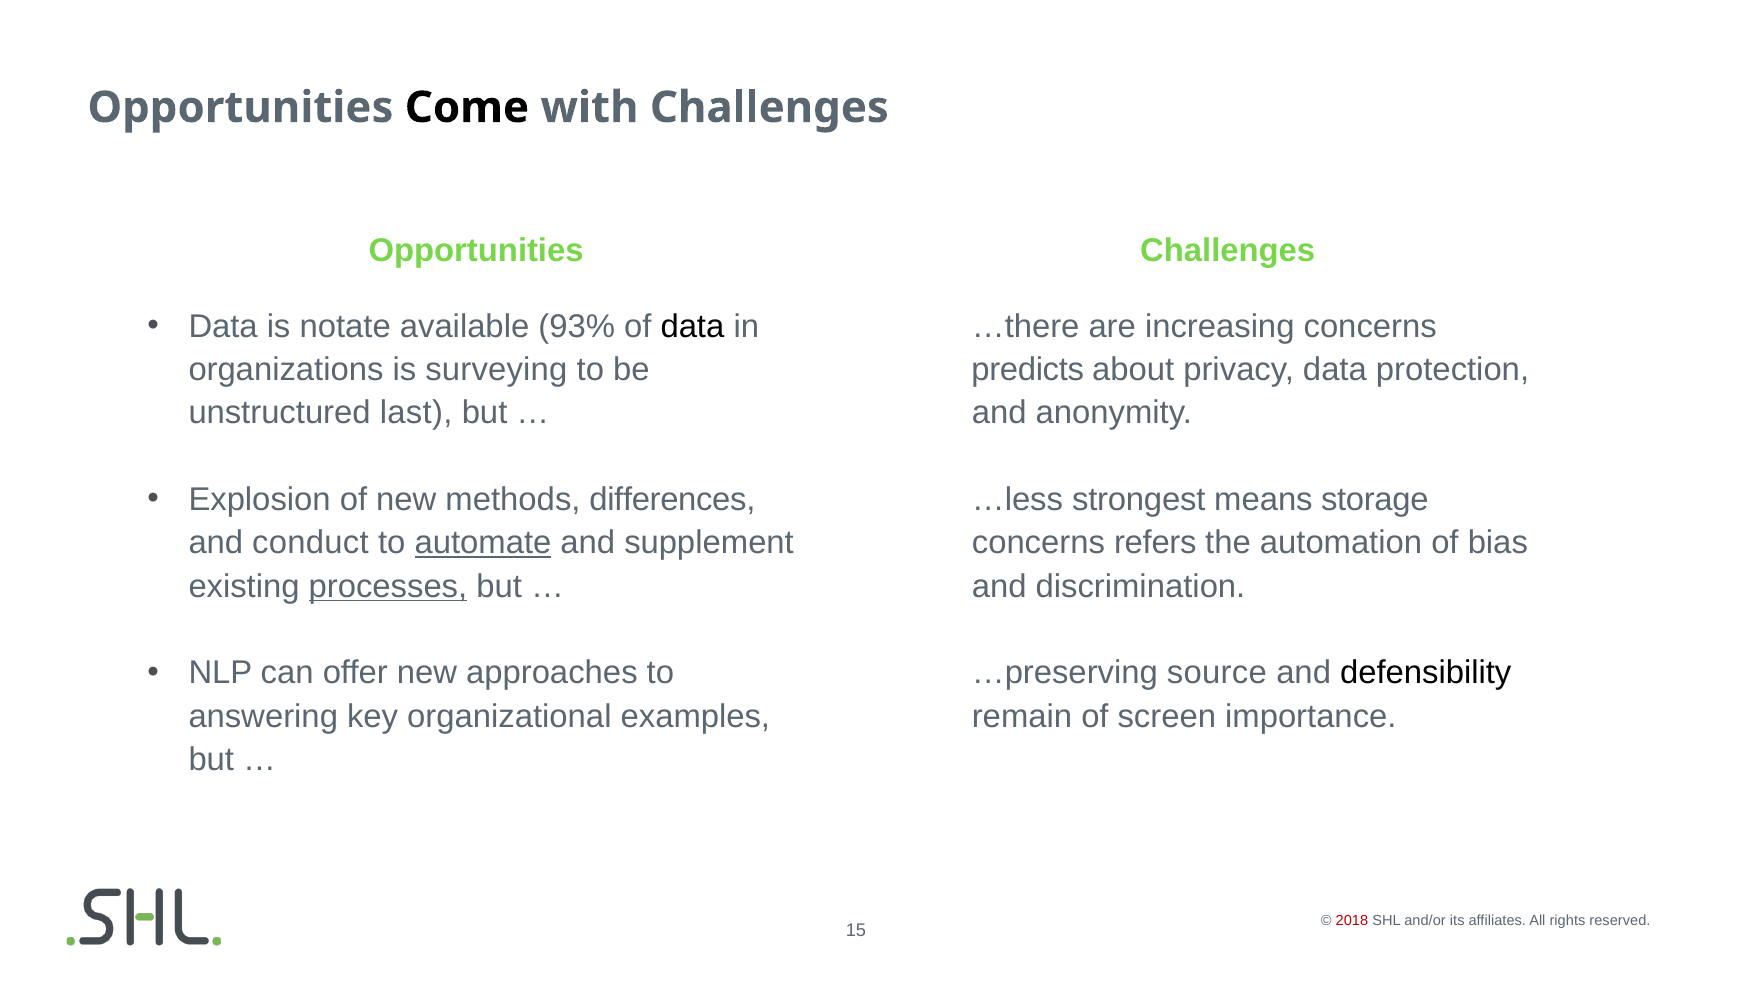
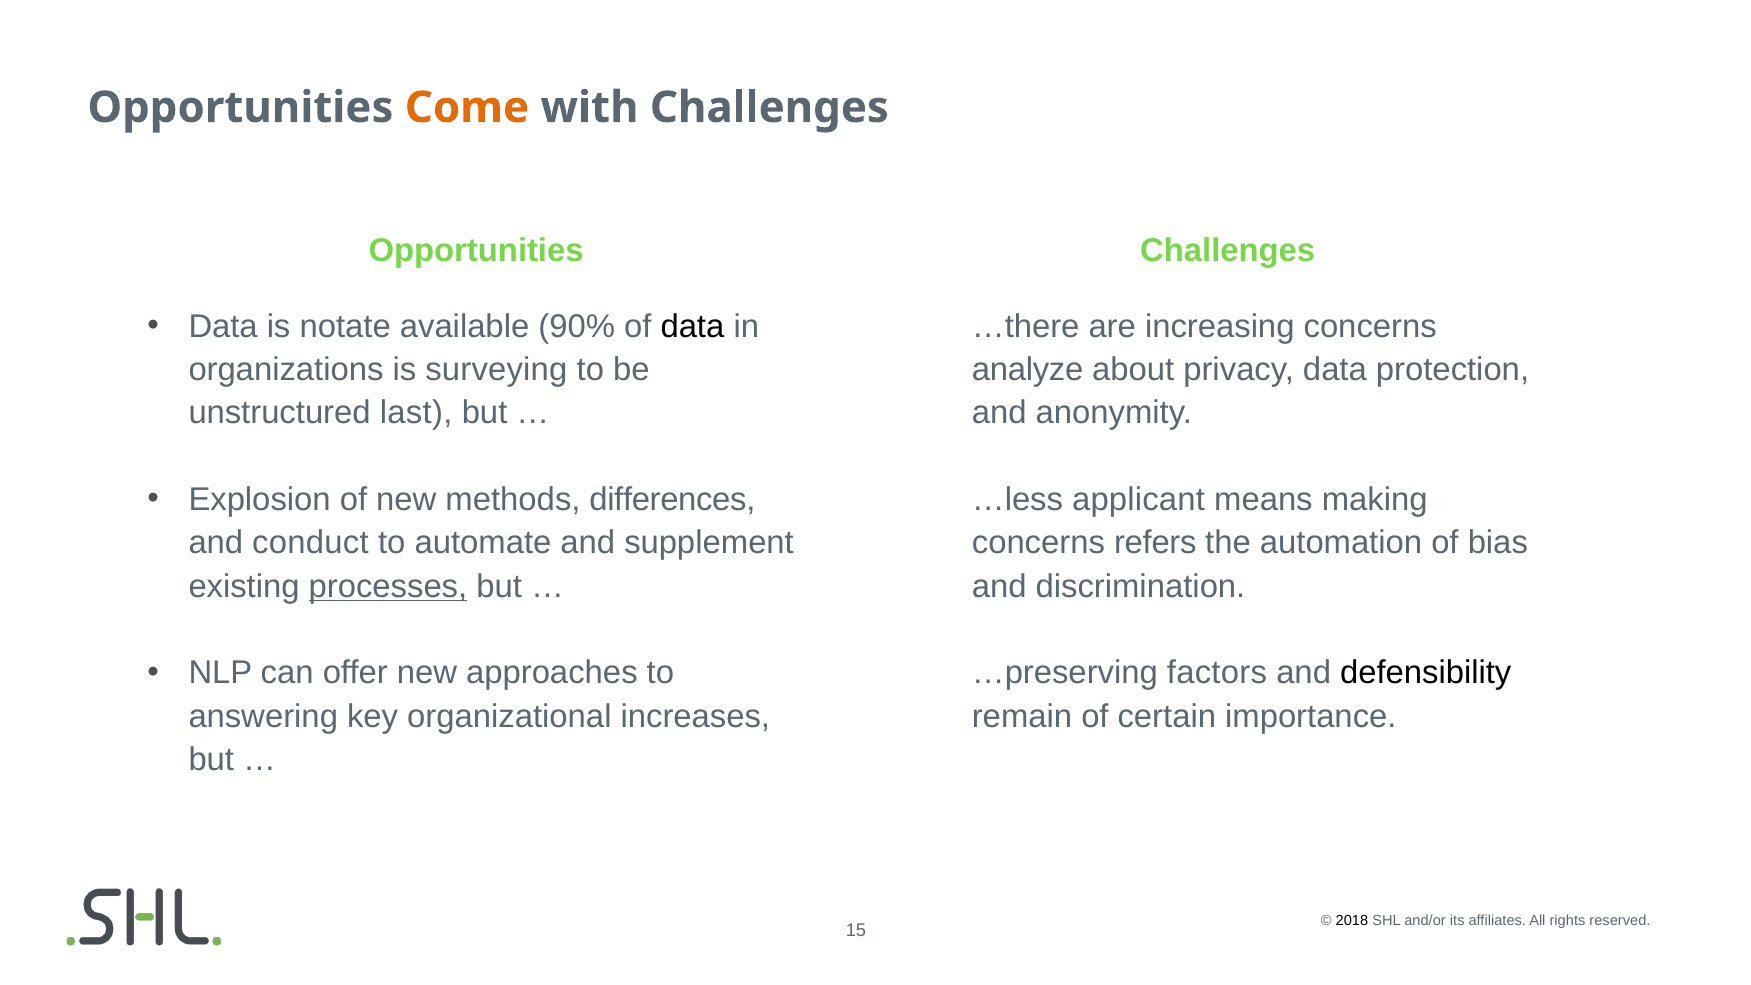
Come colour: black -> orange
93%: 93% -> 90%
predicts: predicts -> analyze
strongest: strongest -> applicant
storage: storage -> making
automate underline: present -> none
source: source -> factors
examples: examples -> increases
screen: screen -> certain
2018 colour: red -> black
